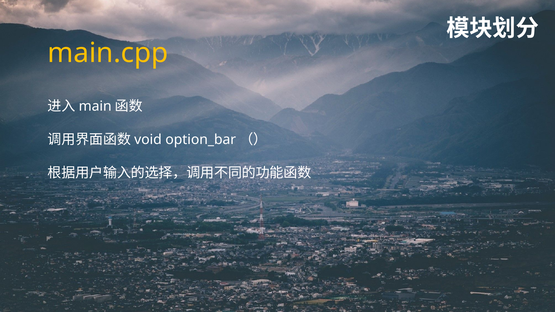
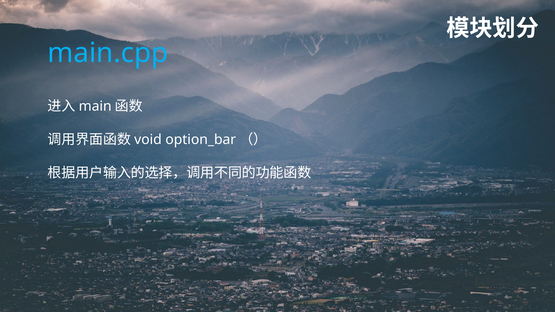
main.cpp colour: yellow -> light blue
